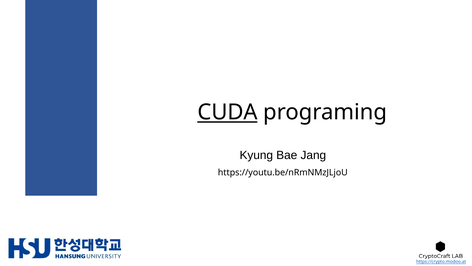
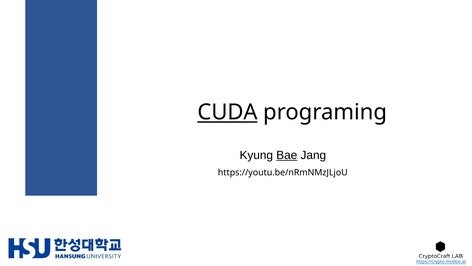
Bae underline: none -> present
